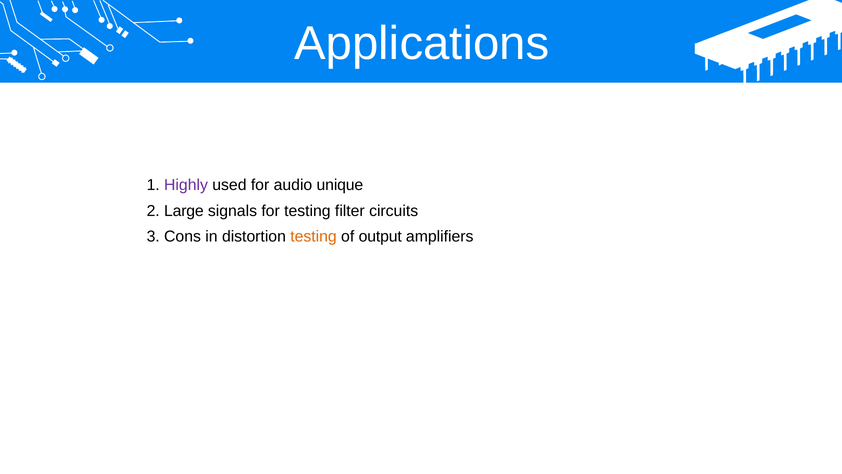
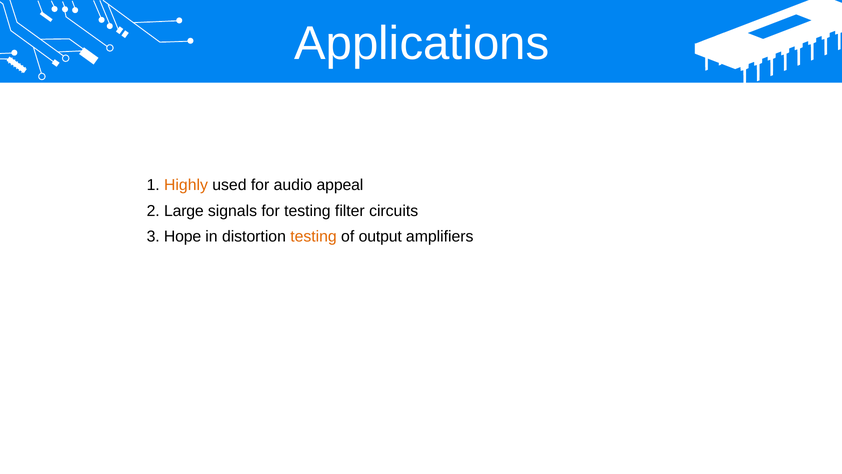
Highly colour: purple -> orange
unique: unique -> appeal
Cons: Cons -> Hope
